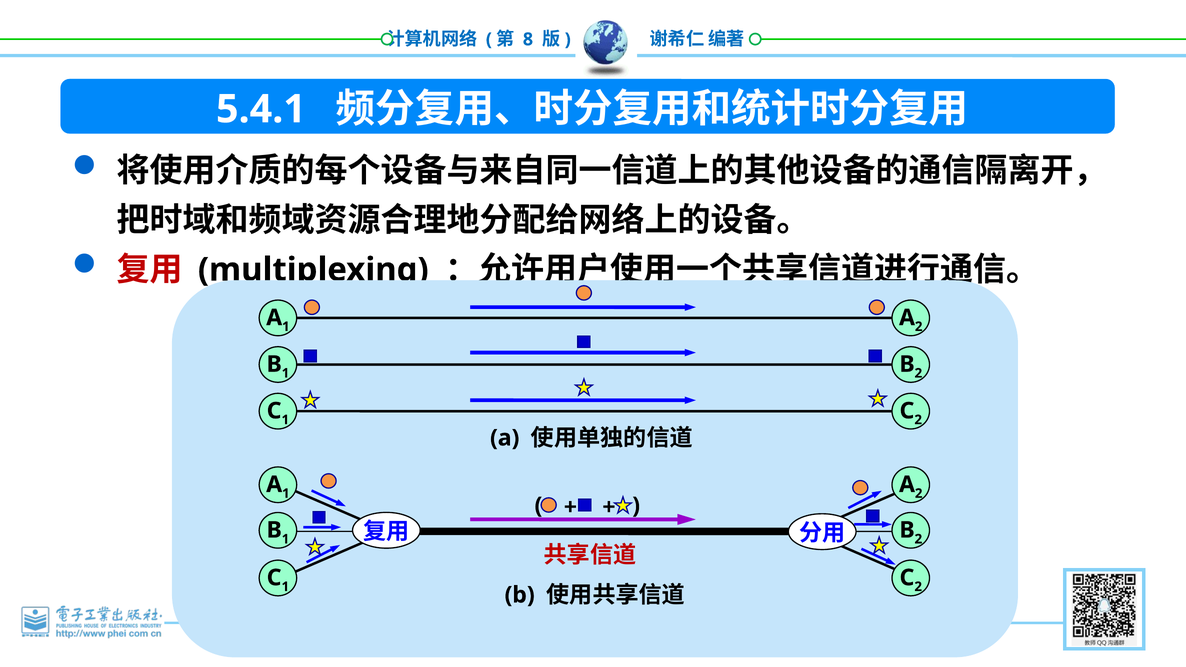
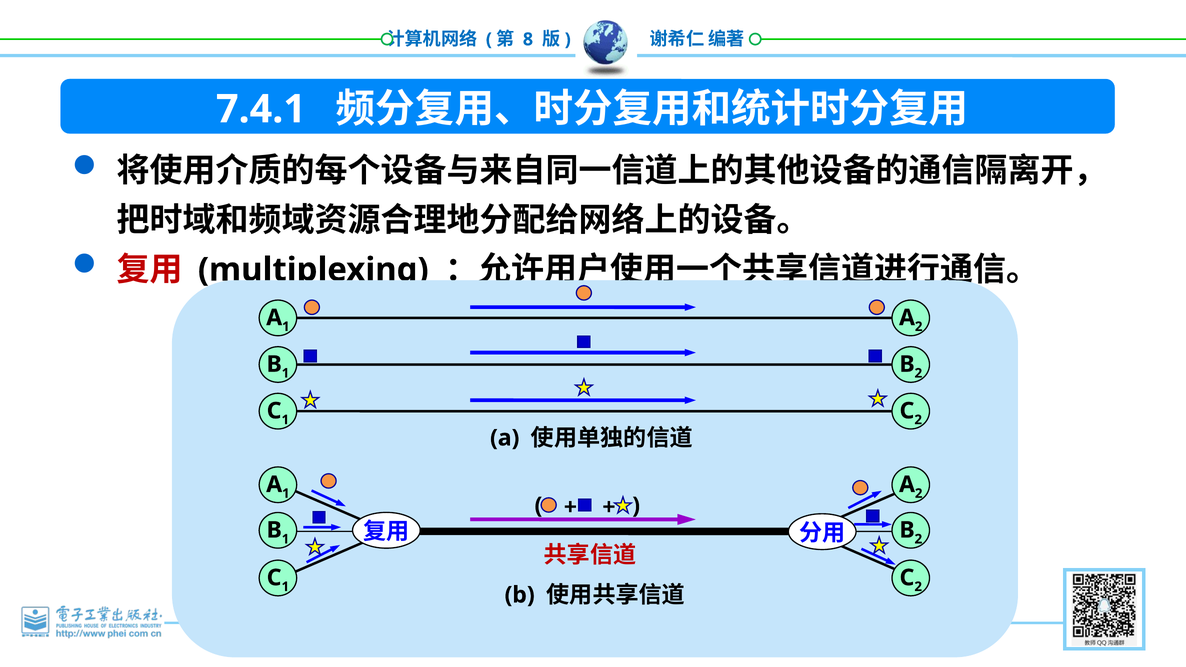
5.4.1: 5.4.1 -> 7.4.1
